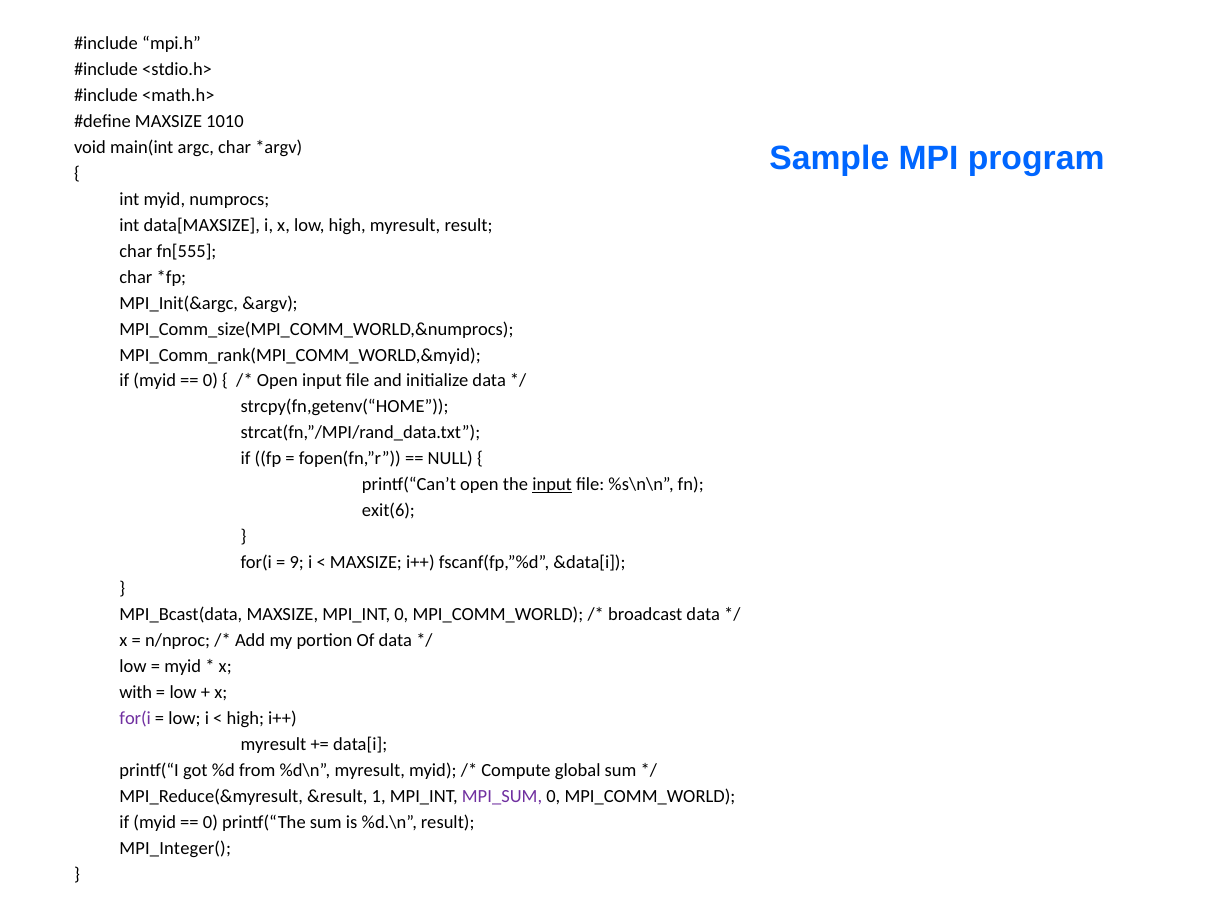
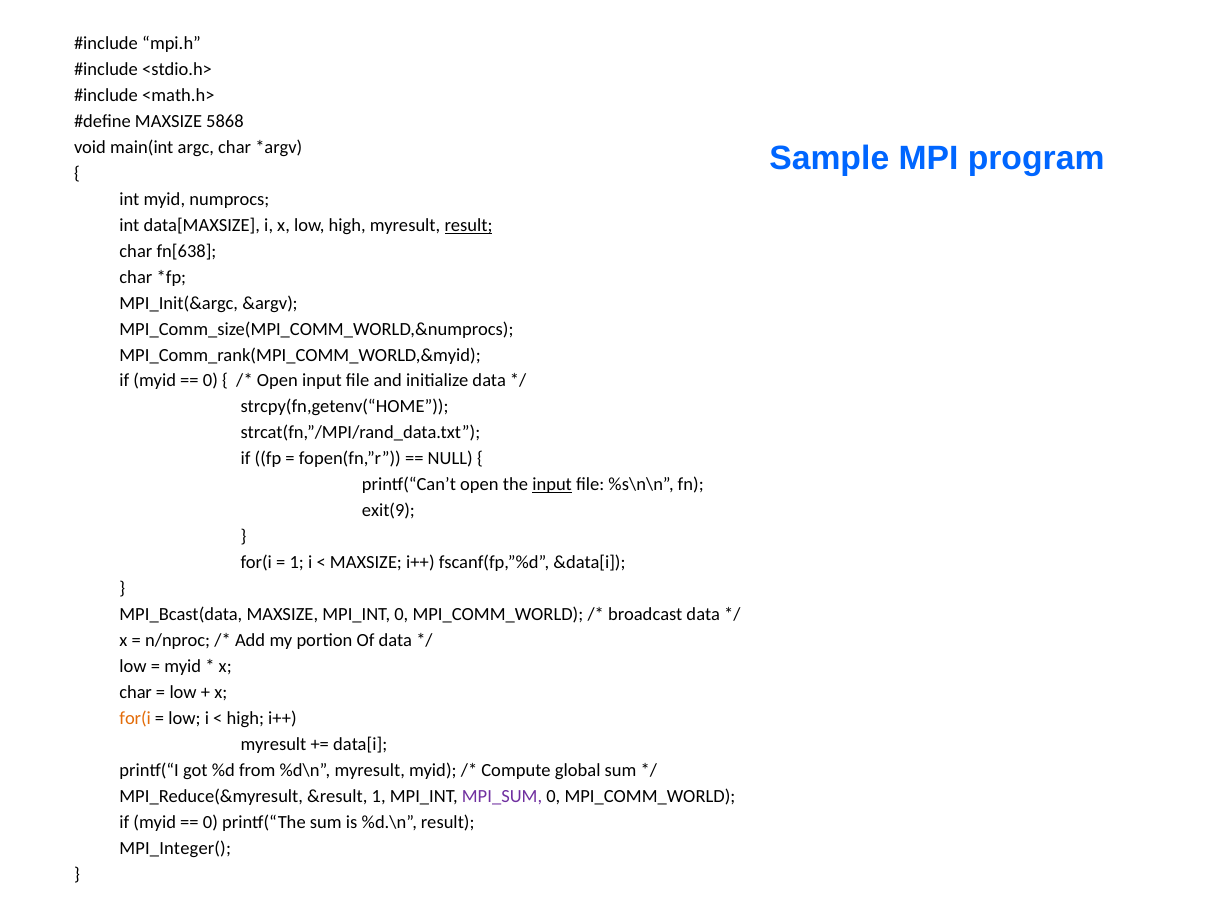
1010: 1010 -> 5868
result at (469, 225) underline: none -> present
fn[555: fn[555 -> fn[638
exit(6: exit(6 -> exit(9
9 at (297, 563): 9 -> 1
with at (136, 692): with -> char
for(i at (135, 718) colour: purple -> orange
